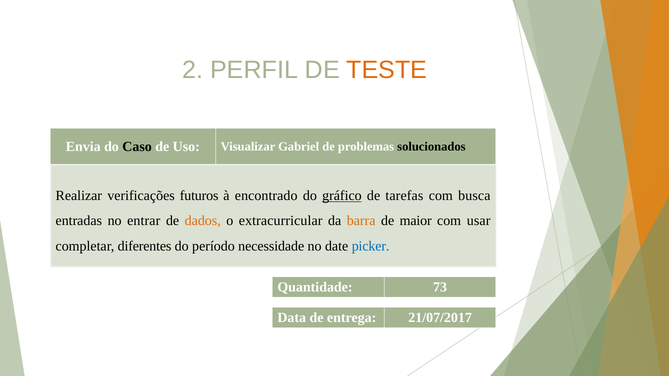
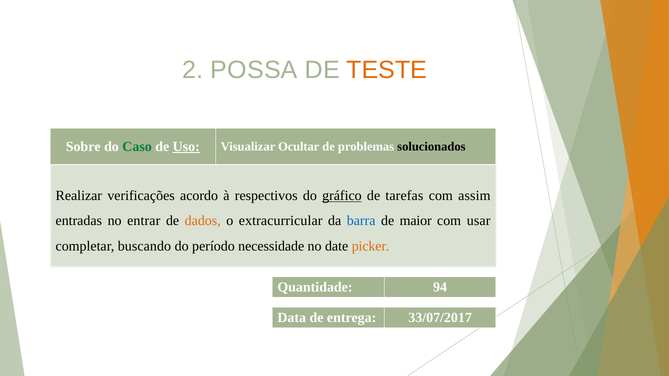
PERFIL: PERFIL -> POSSA
Envia: Envia -> Sobre
Caso colour: black -> green
Uso underline: none -> present
Gabriel: Gabriel -> Ocultar
futuros: futuros -> acordo
encontrado: encontrado -> respectivos
busca: busca -> assim
barra colour: orange -> blue
diferentes: diferentes -> buscando
picker colour: blue -> orange
73: 73 -> 94
21/07/2017: 21/07/2017 -> 33/07/2017
